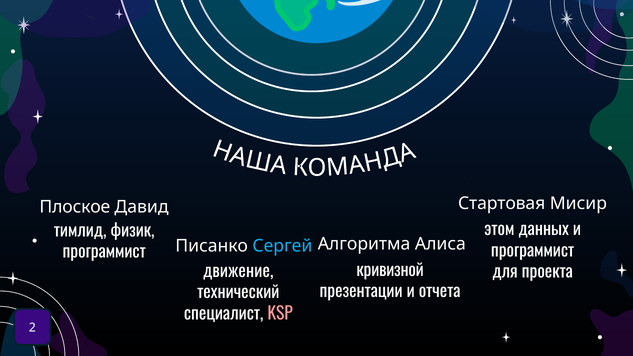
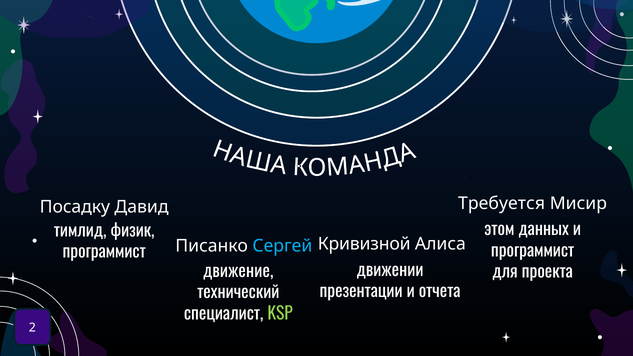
Плоское: Плоское -> Посадку
Стартовая: Стартовая -> Требуется
Алгоритма: Алгоритма -> Кривизной
кривизной: кривизной -> движении
KSP colour: pink -> light green
